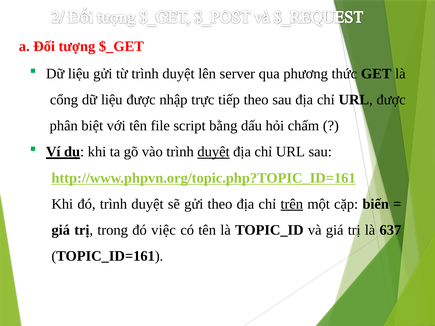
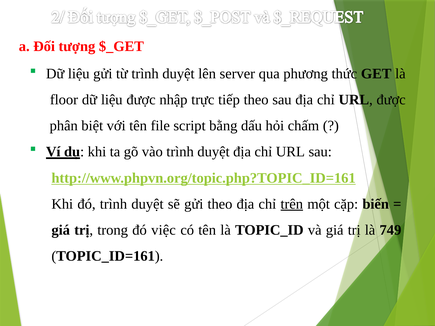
cổng: cổng -> floor
duyệt at (214, 152) underline: present -> none
637: 637 -> 749
